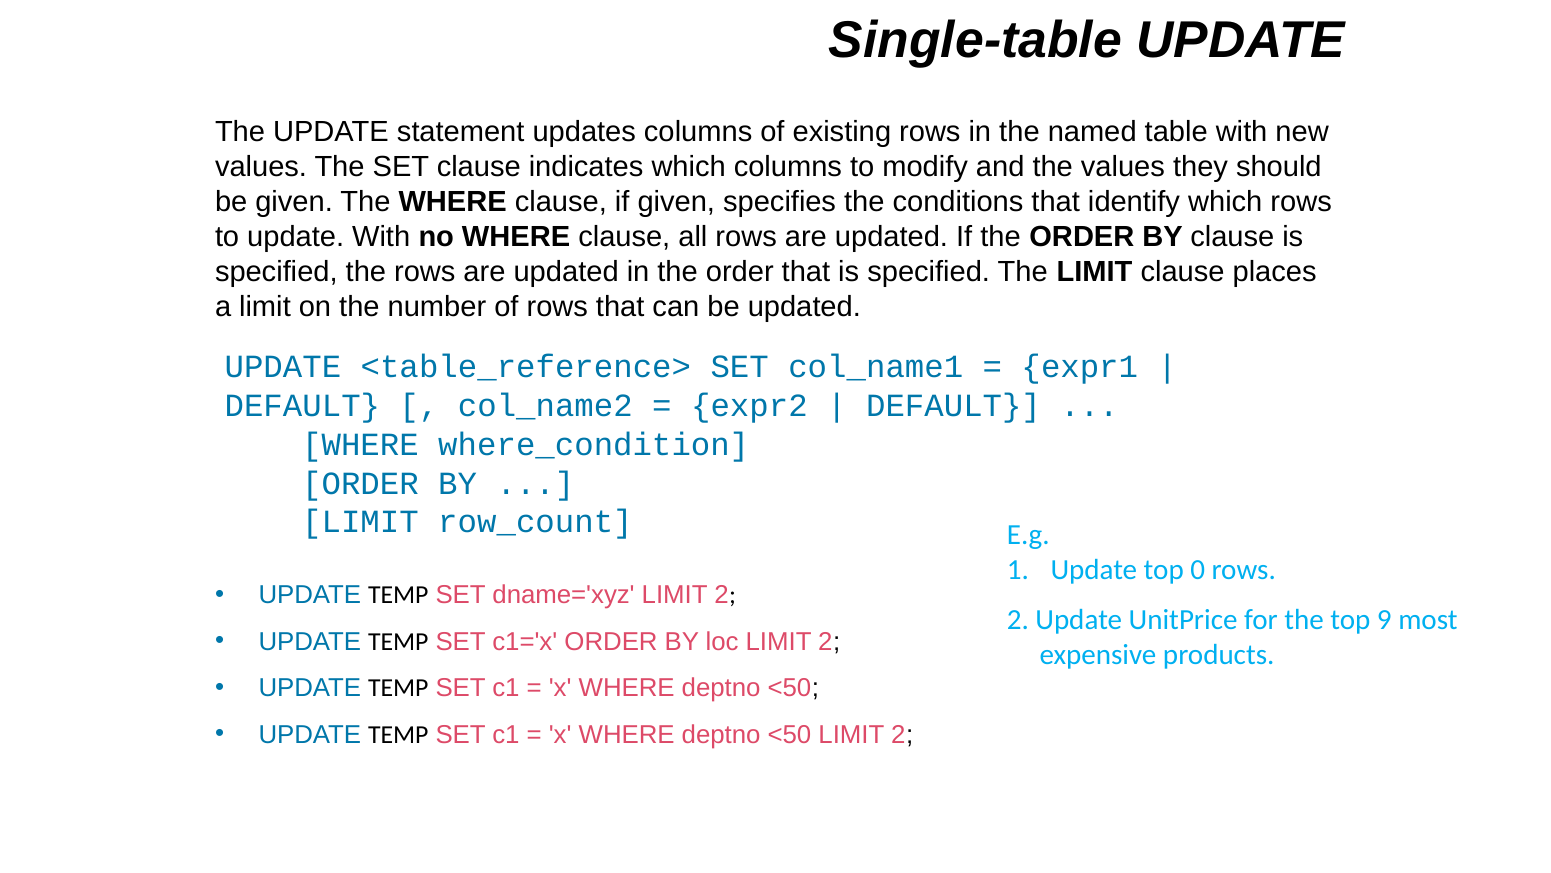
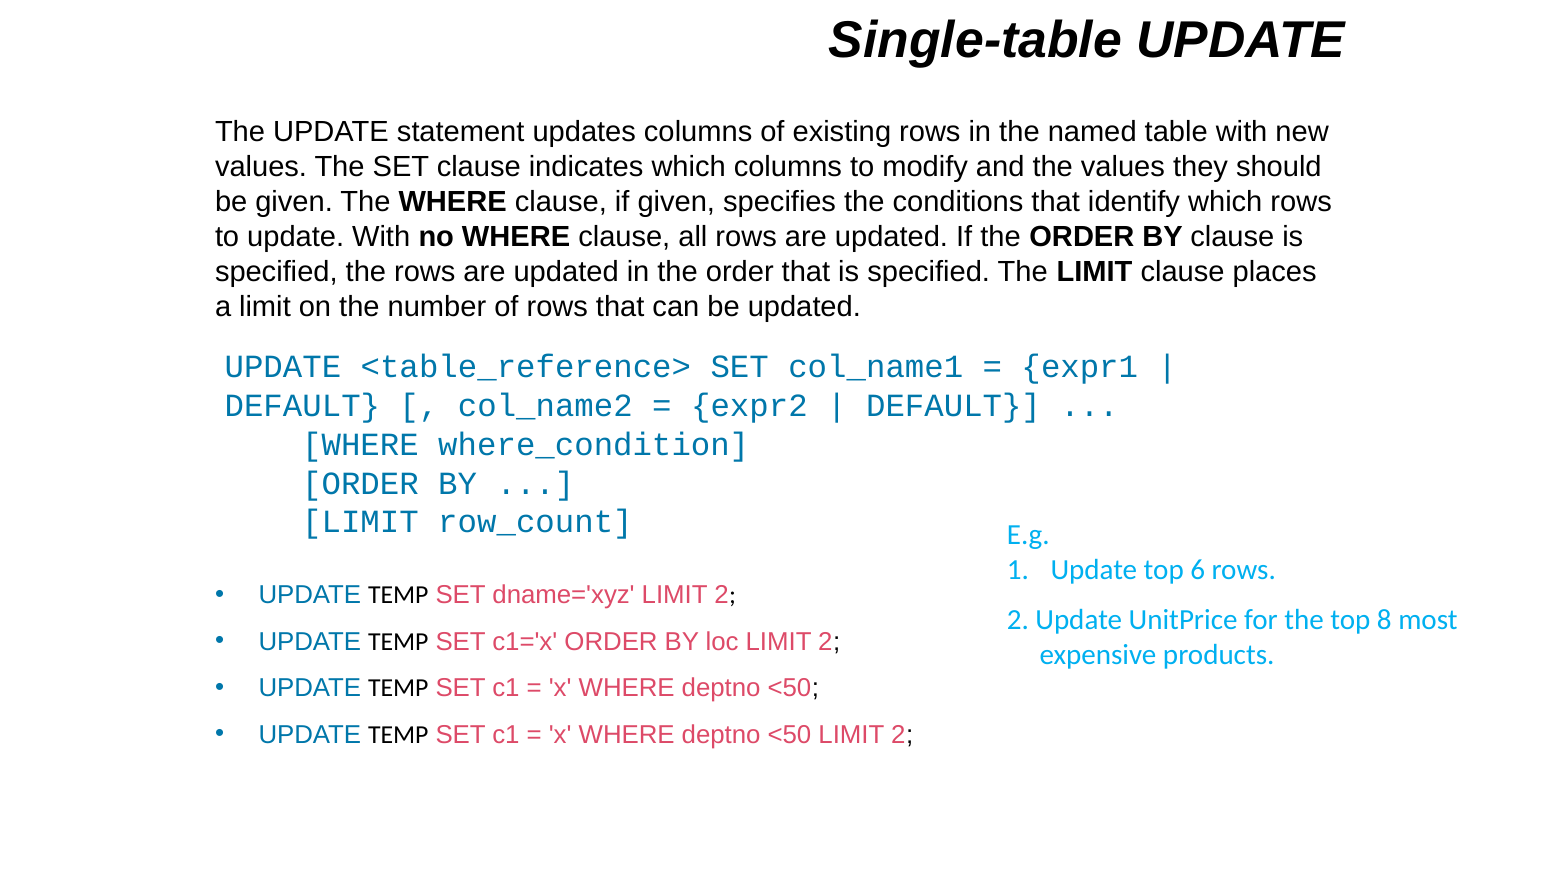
0: 0 -> 6
9: 9 -> 8
